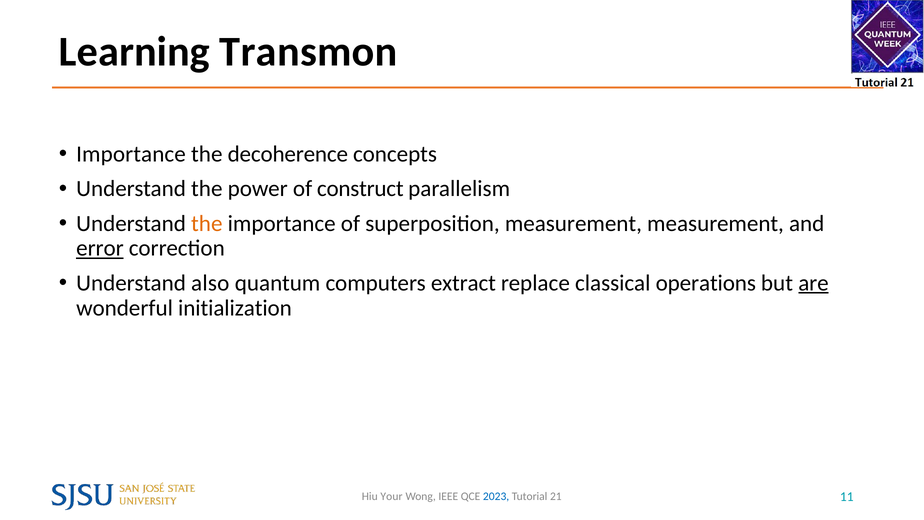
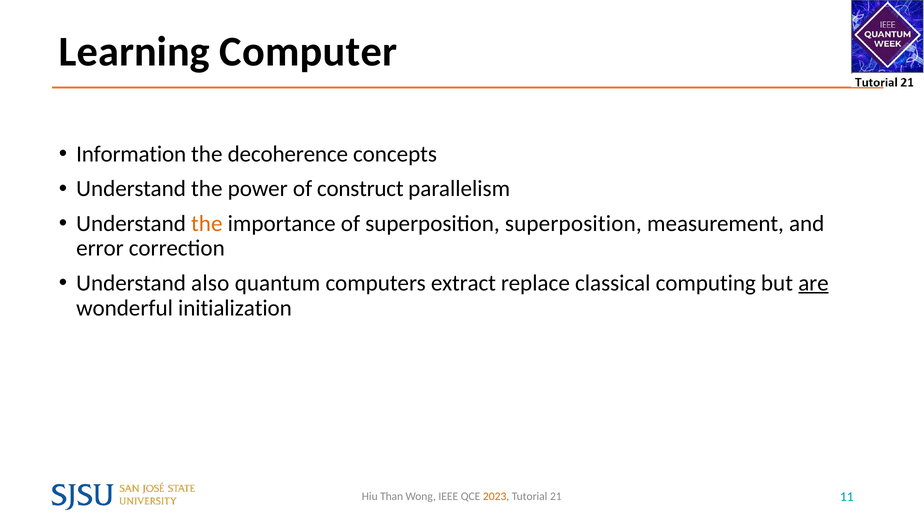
Transmon: Transmon -> Computer
Importance at (131, 154): Importance -> Information
superposition measurement: measurement -> superposition
error underline: present -> none
operations: operations -> computing
Your: Your -> Than
2023 colour: blue -> orange
